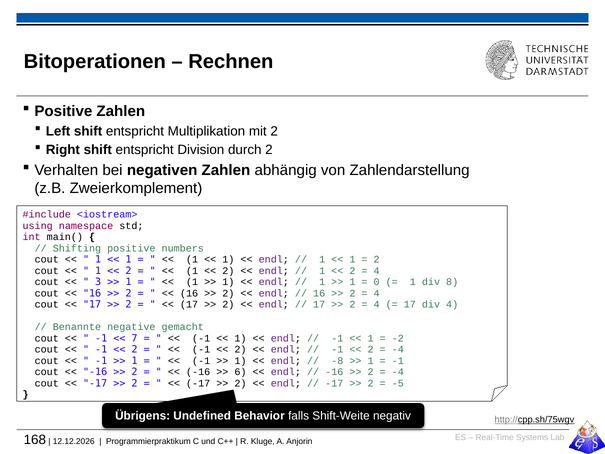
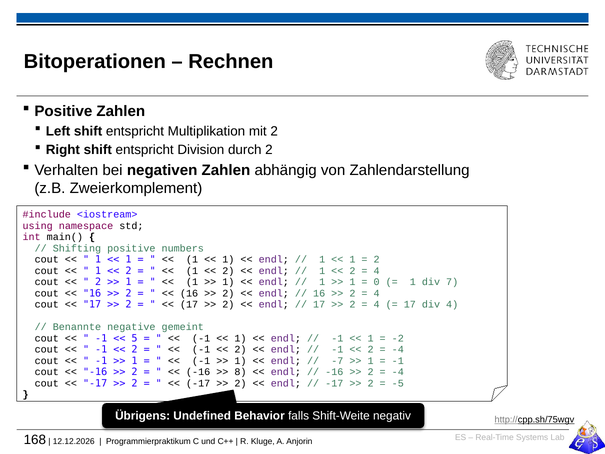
3 at (98, 282): 3 -> 2
8: 8 -> 7
gemacht: gemacht -> gemeint
7: 7 -> 5
-8: -8 -> -7
6: 6 -> 8
